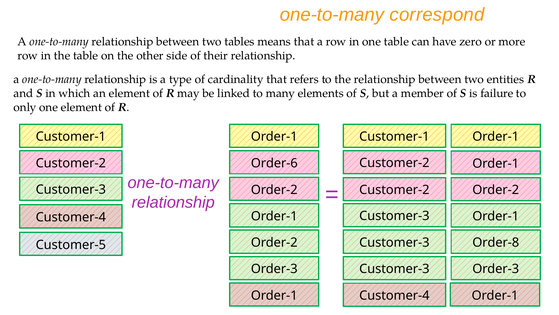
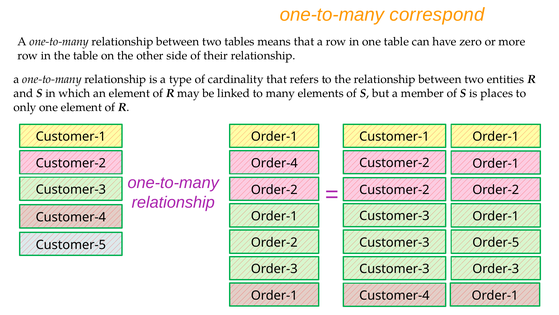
failure: failure -> places
Order-6: Order-6 -> Order-4
Order-8: Order-8 -> Order-5
